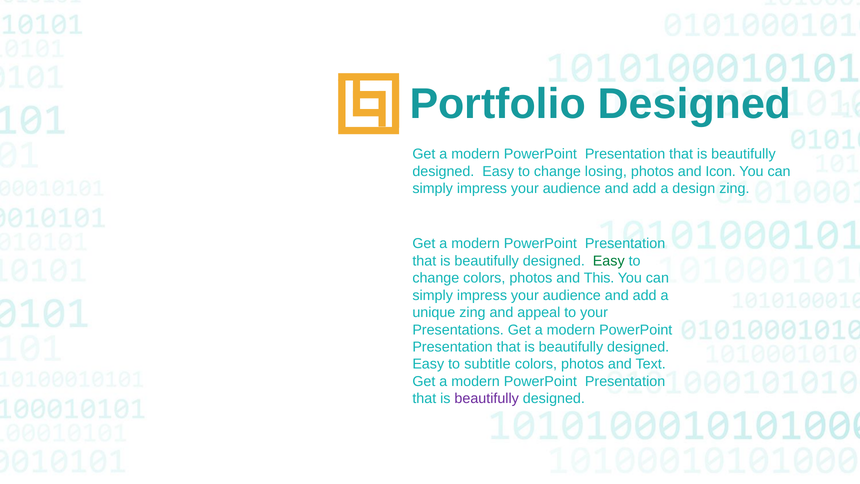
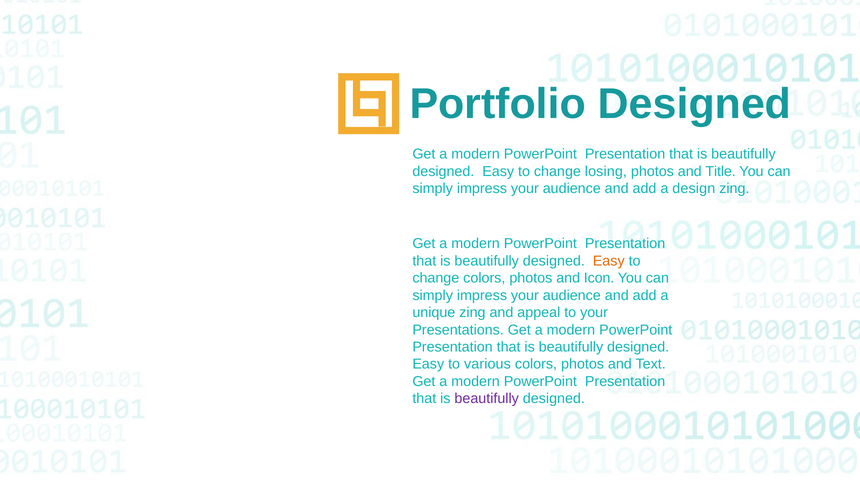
Icon: Icon -> Title
Easy at (609, 261) colour: green -> orange
This: This -> Icon
subtitle: subtitle -> various
